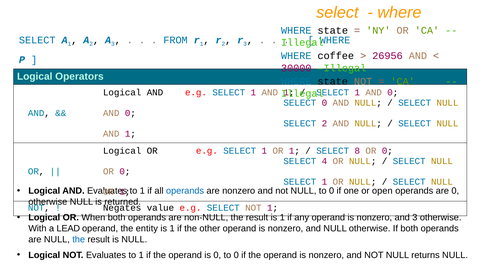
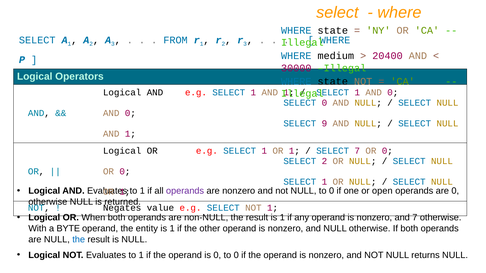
coffee: coffee -> medium
26956: 26956 -> 20400
SELECT 2: 2 -> 9
SELECT 8: 8 -> 7
SELECT 4: 4 -> 2
operands at (185, 191) colour: blue -> purple
and 3: 3 -> 7
LEAD: LEAD -> BYTE
